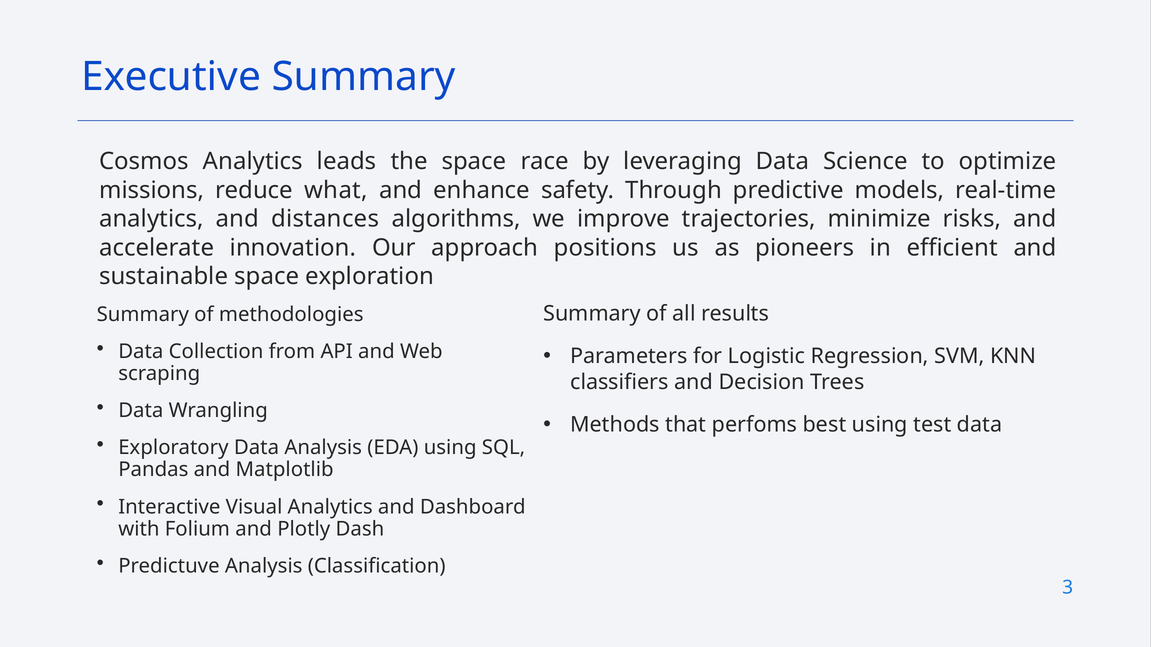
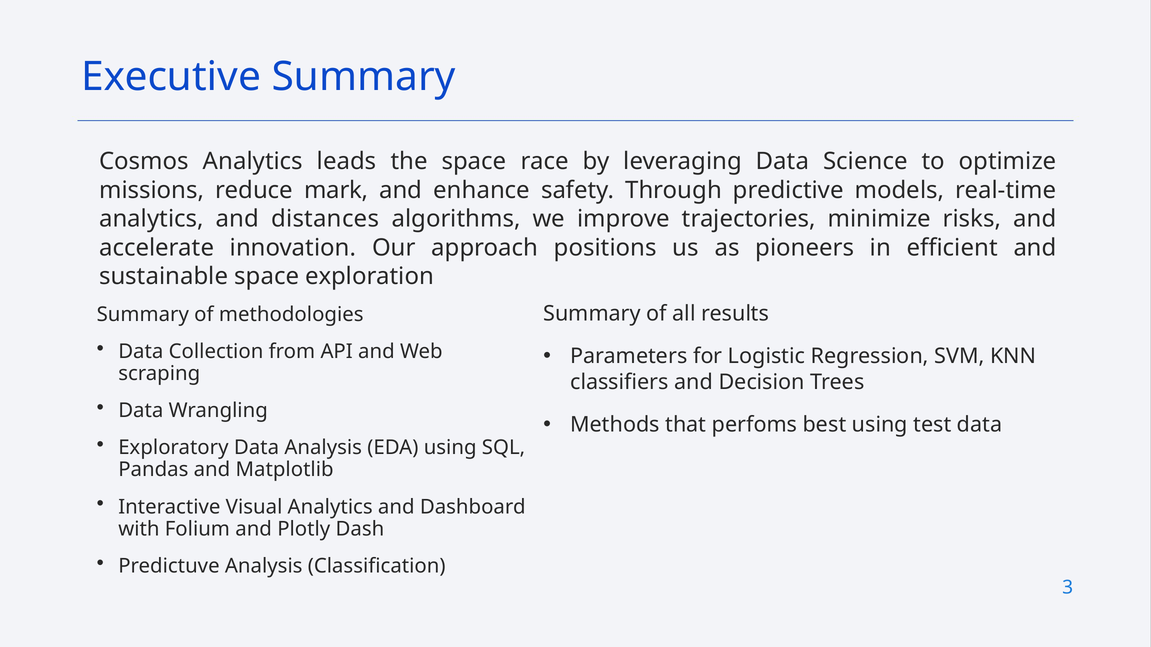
what: what -> mark
